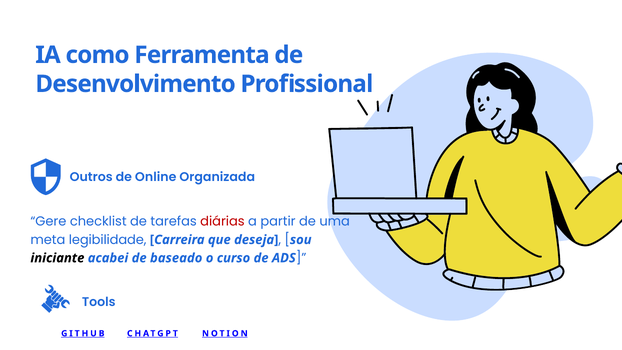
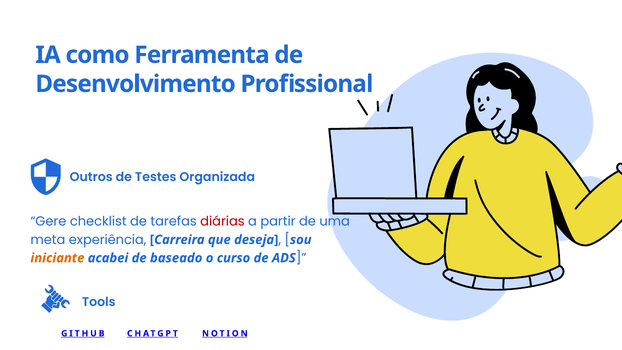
Online: Online -> Testes
legibilidade: legibilidade -> experiência
iniciante colour: black -> orange
